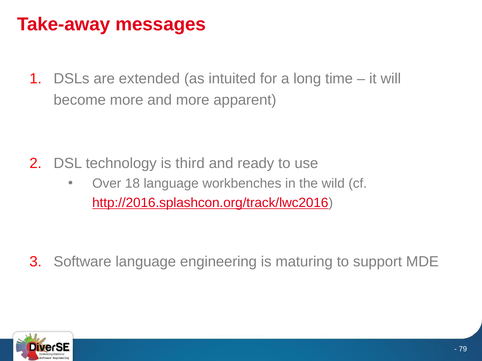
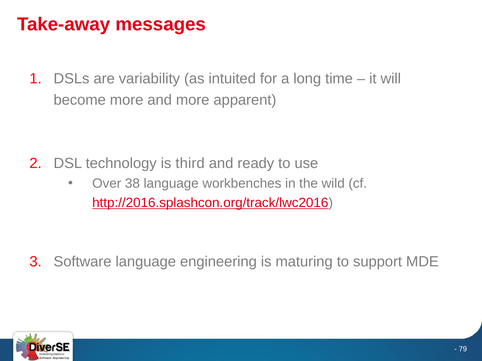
extended: extended -> variability
18: 18 -> 38
